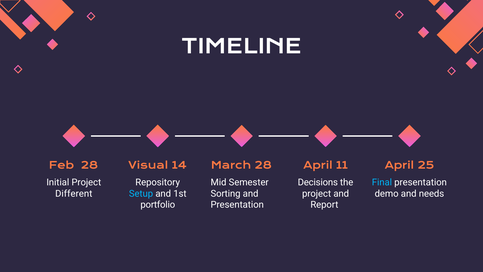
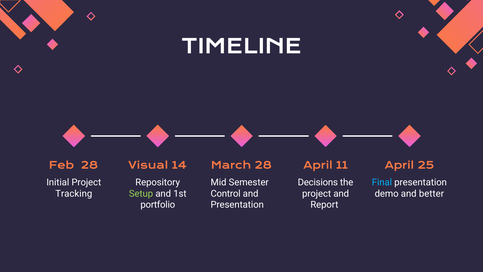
Different: Different -> Tracking
Setup colour: light blue -> light green
Sorting: Sorting -> Control
needs: needs -> better
